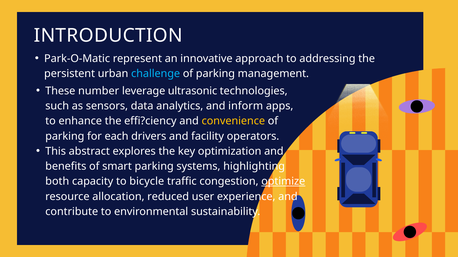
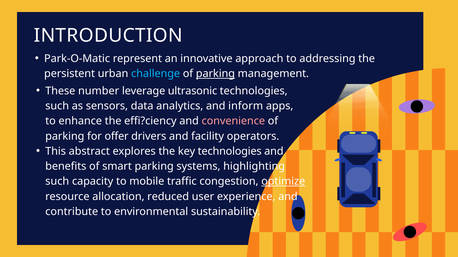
parking at (215, 74) underline: none -> present
convenience colour: yellow -> pink
each: each -> offer
key optimization: optimization -> technologies
both at (57, 182): both -> such
bicycle: bicycle -> mobile
